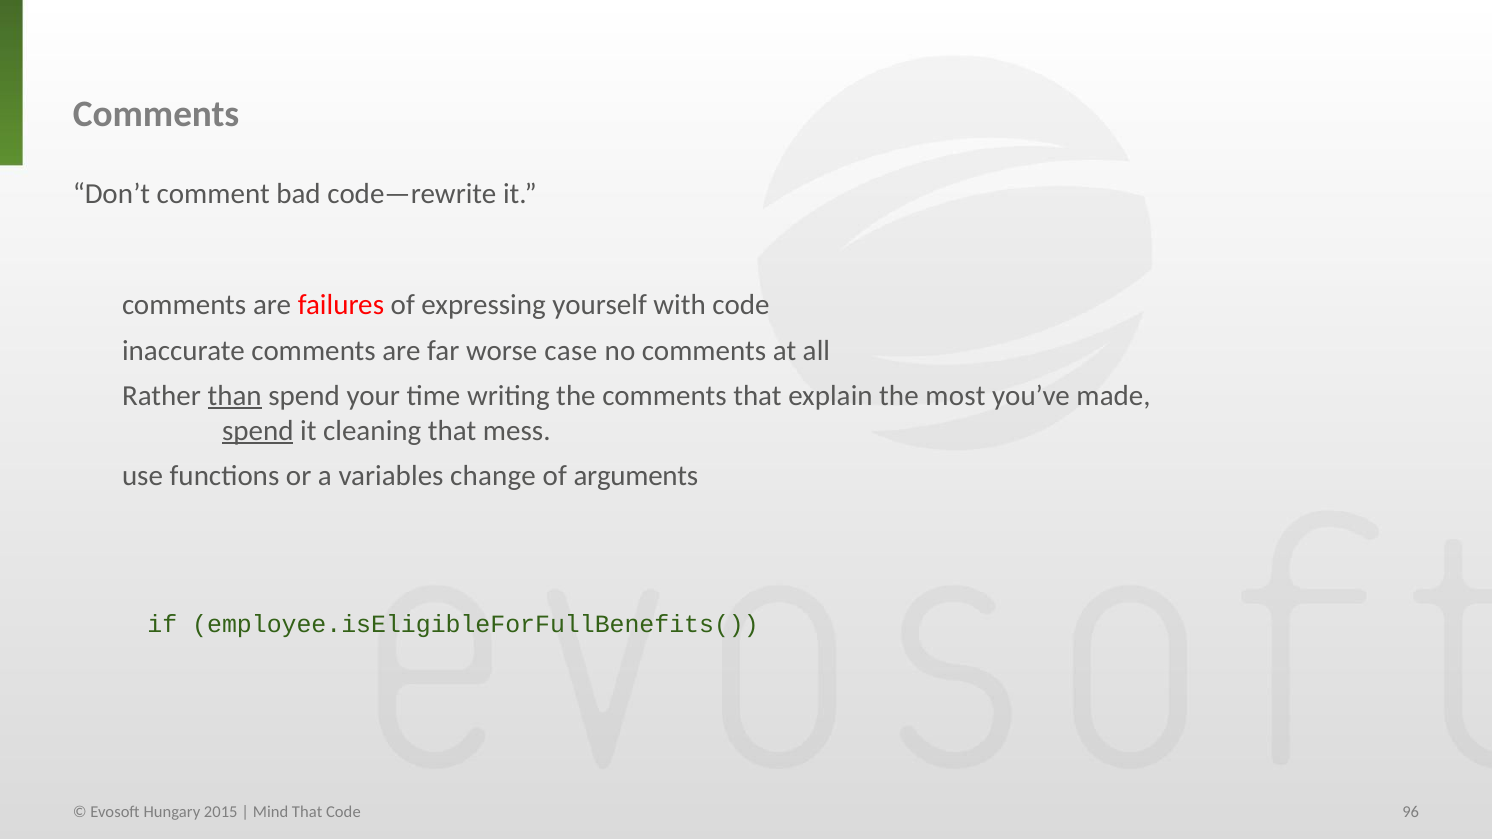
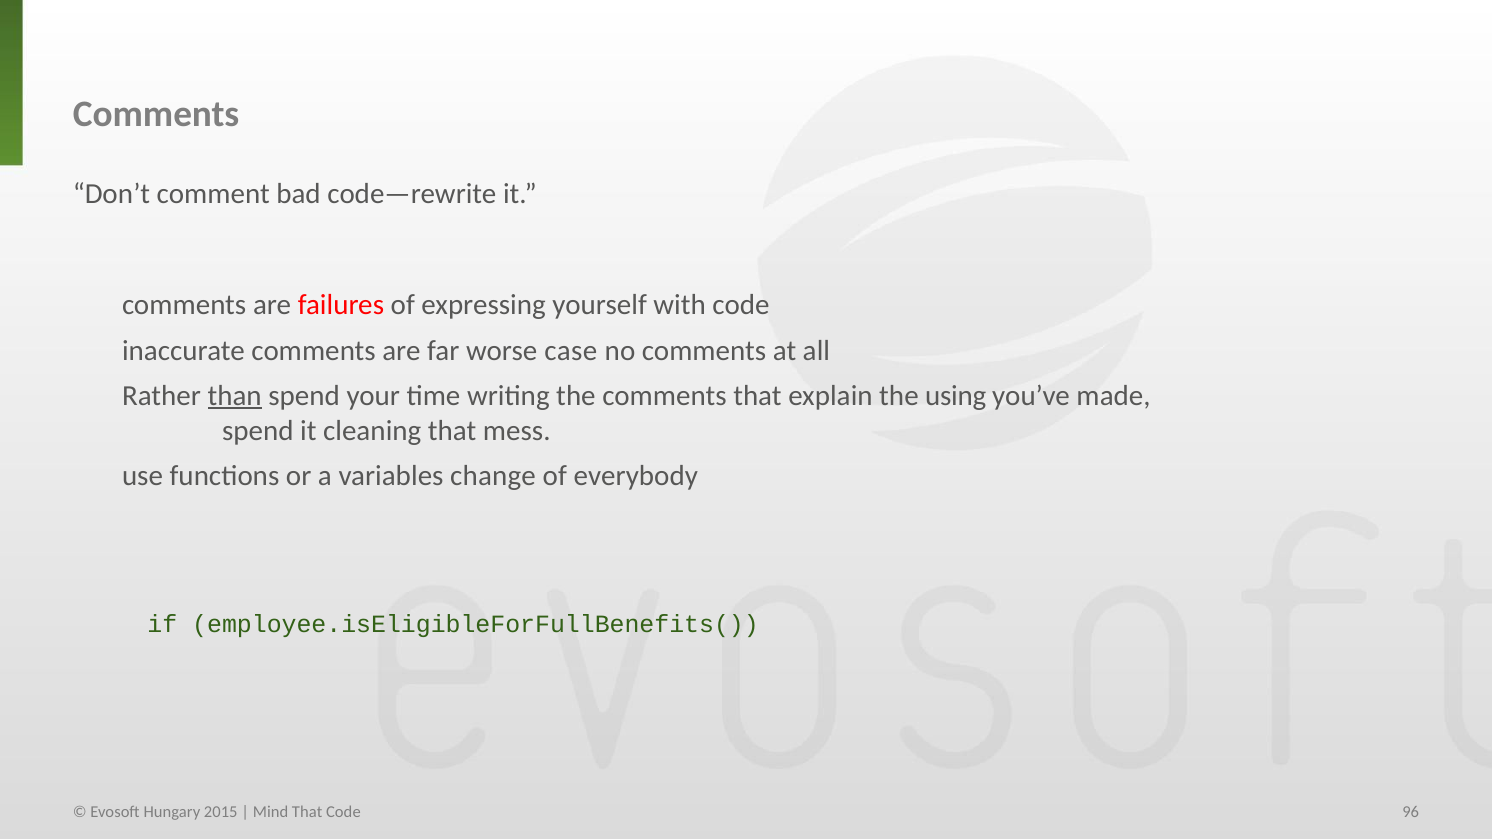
most: most -> using
spend at (258, 431) underline: present -> none
arguments: arguments -> everybody
